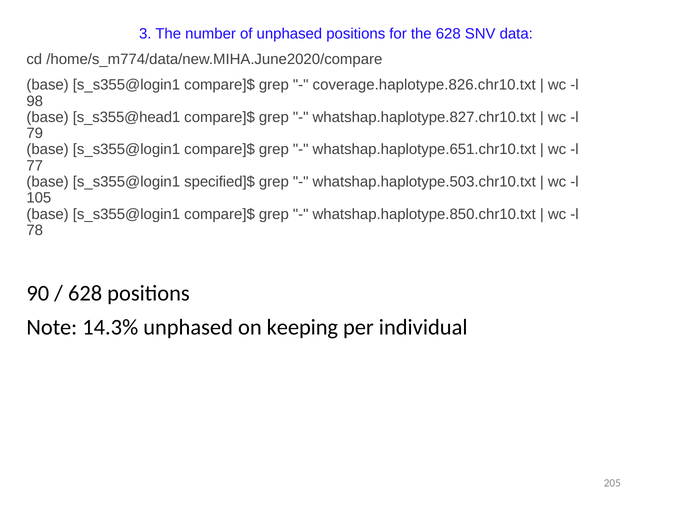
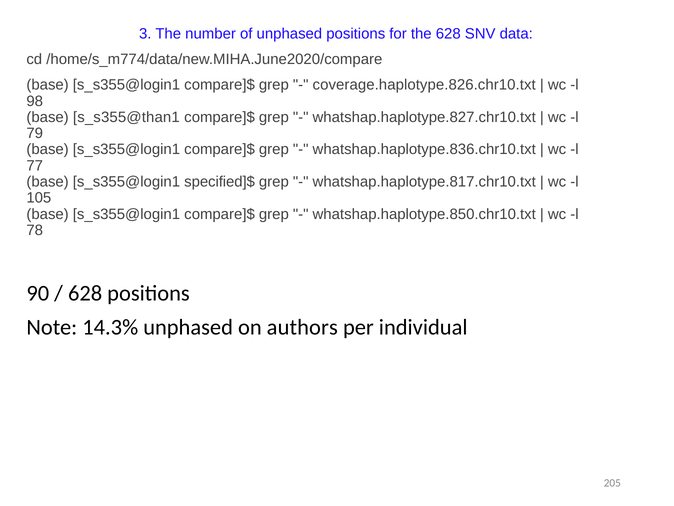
s_s355@head1: s_s355@head1 -> s_s355@than1
whatshap.haplotype.651.chr10.txt: whatshap.haplotype.651.chr10.txt -> whatshap.haplotype.836.chr10.txt
whatshap.haplotype.503.chr10.txt: whatshap.haplotype.503.chr10.txt -> whatshap.haplotype.817.chr10.txt
keeping: keeping -> authors
